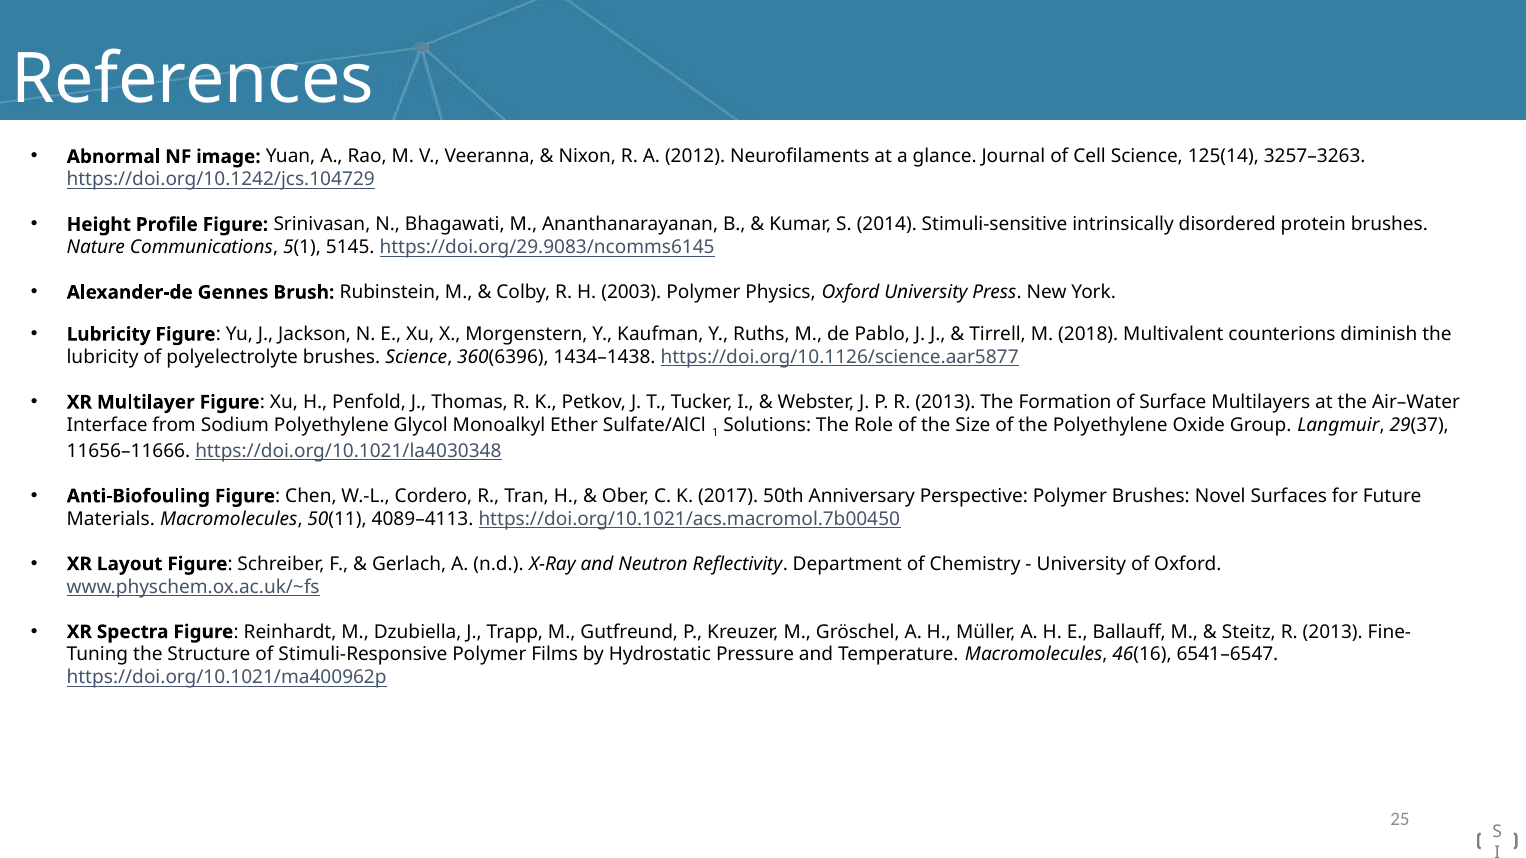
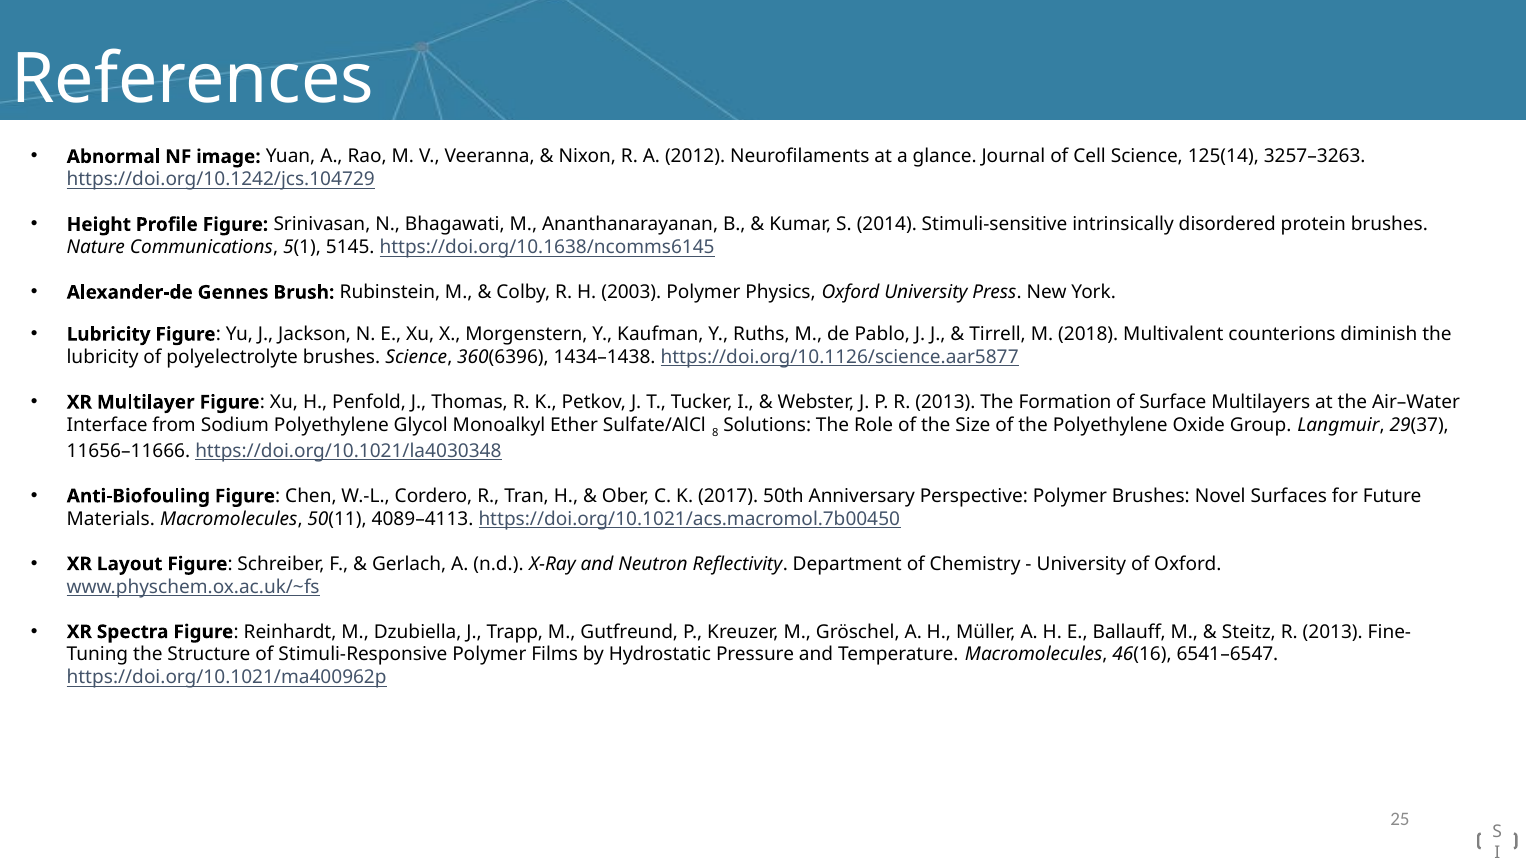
https://doi.org/29.9083/ncomms6145: https://doi.org/29.9083/ncomms6145 -> https://doi.org/10.1638/ncomms6145
1: 1 -> 8
